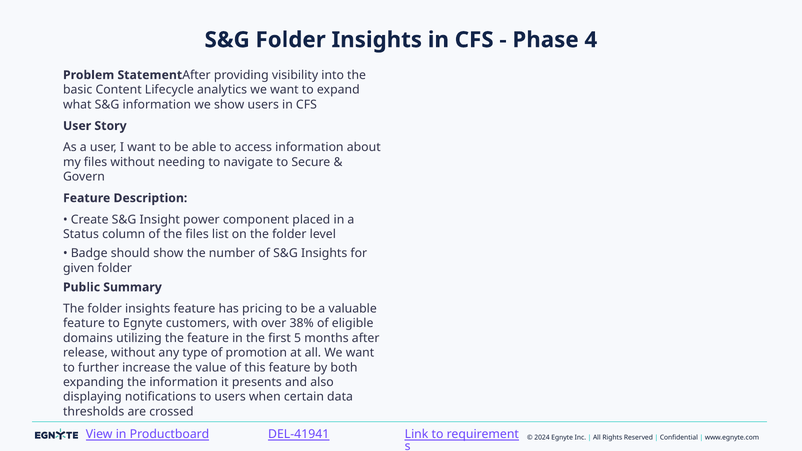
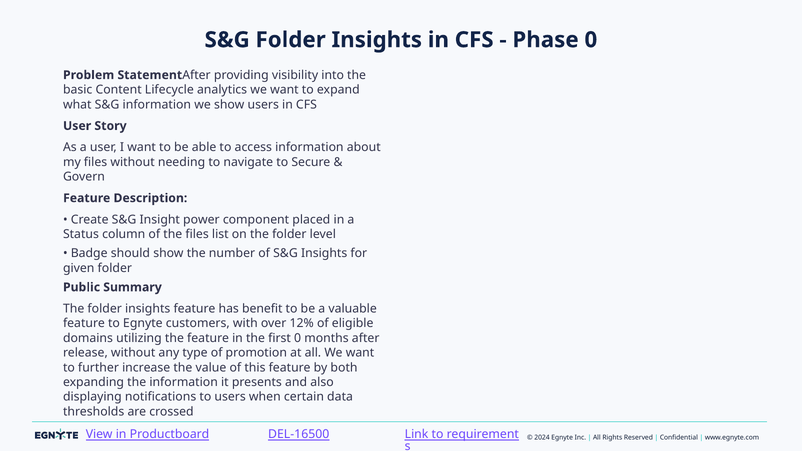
Phase 4: 4 -> 0
pricing: pricing -> benefit
38%: 38% -> 12%
first 5: 5 -> 0
DEL-41941: DEL-41941 -> DEL-16500
